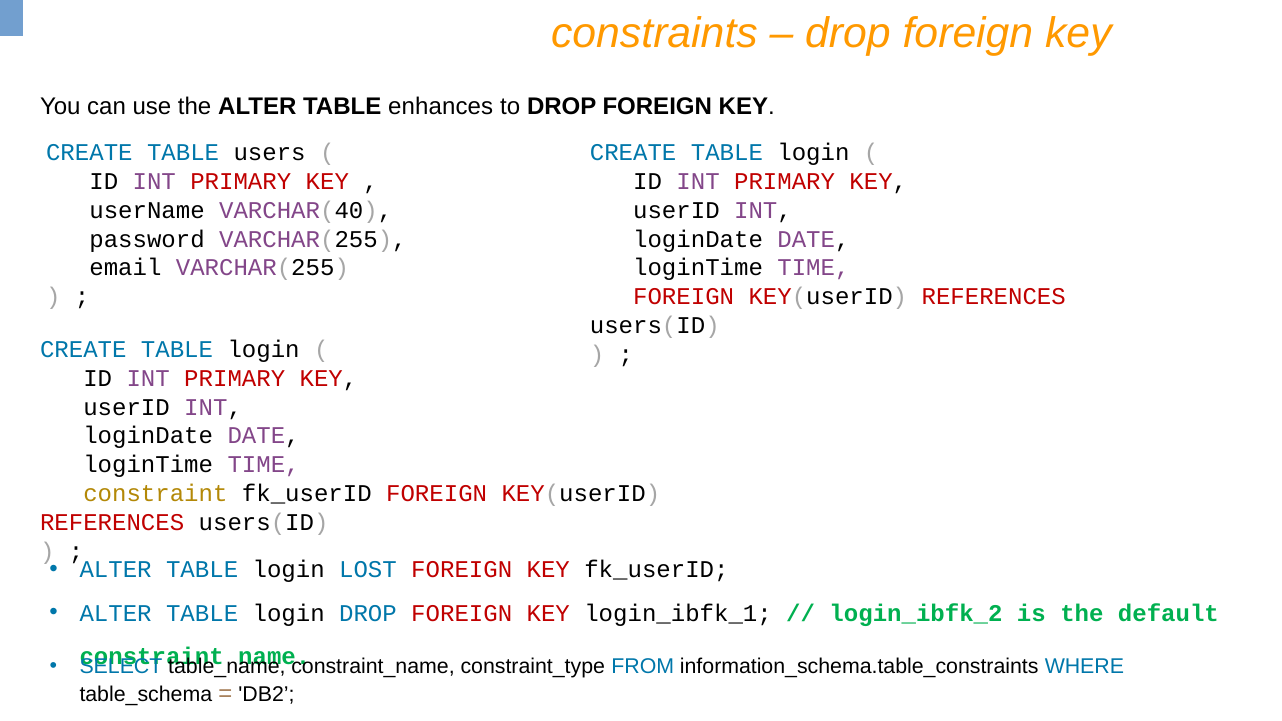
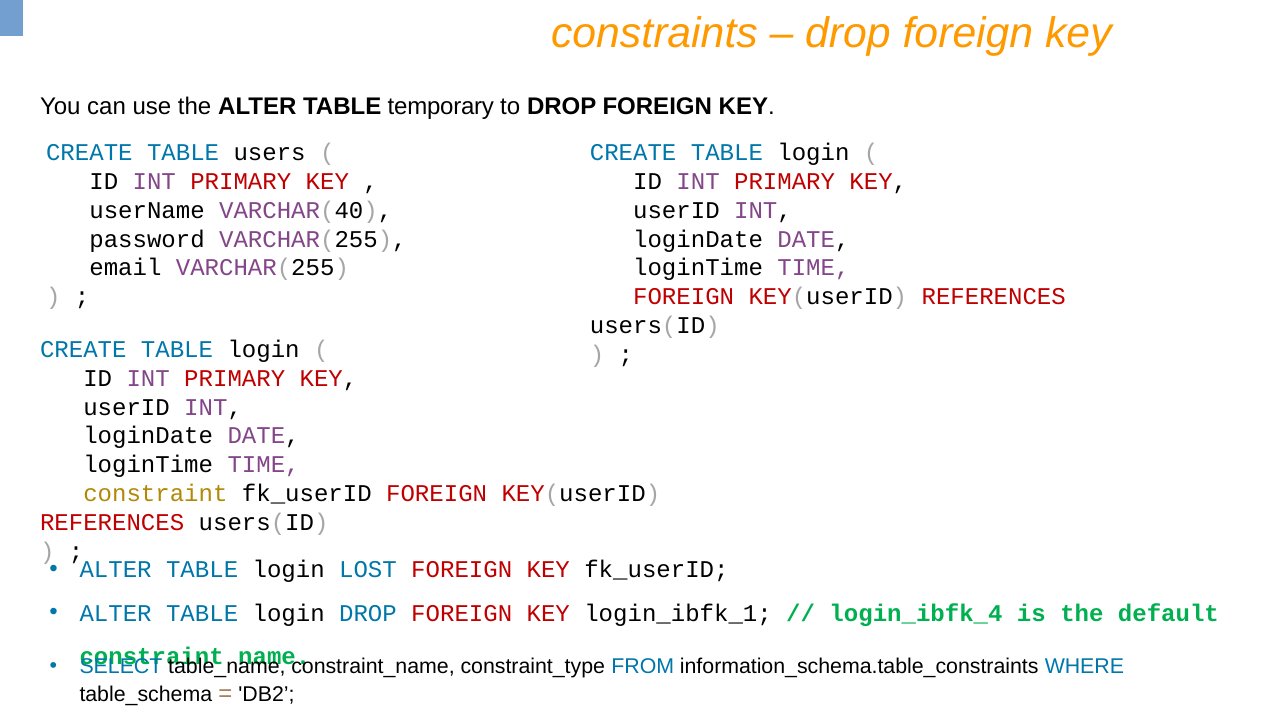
enhances: enhances -> temporary
login_ibfk_2: login_ibfk_2 -> login_ibfk_4
